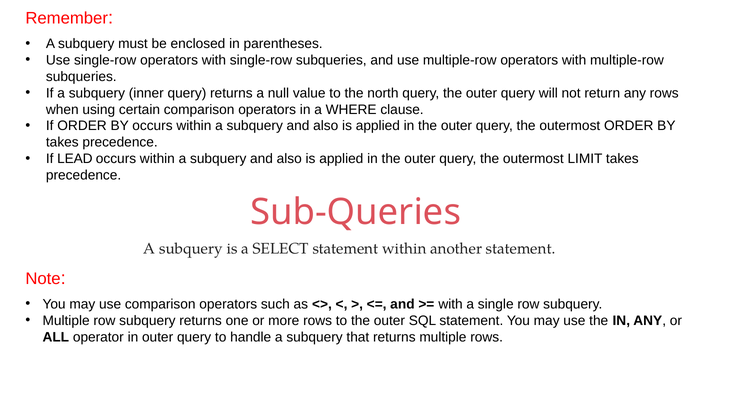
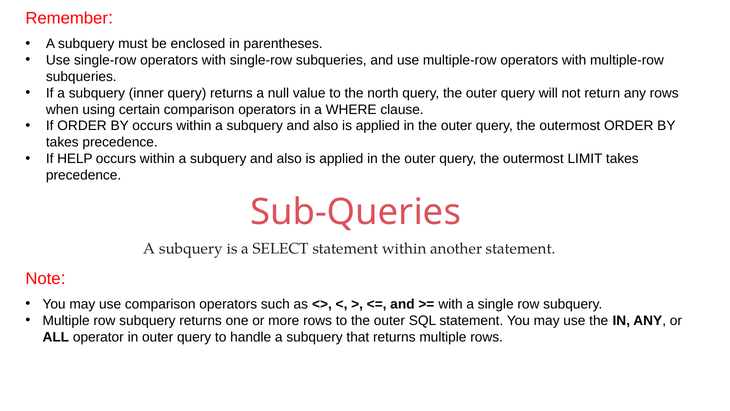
LEAD: LEAD -> HELP
